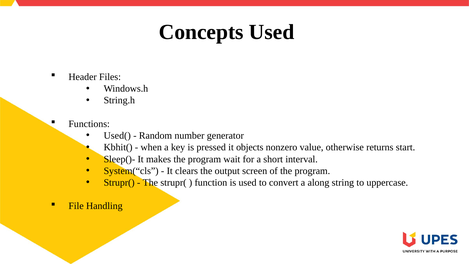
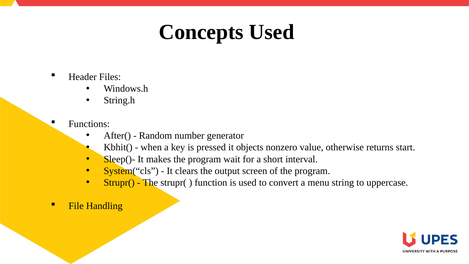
Used(: Used( -> After(
along: along -> menu
